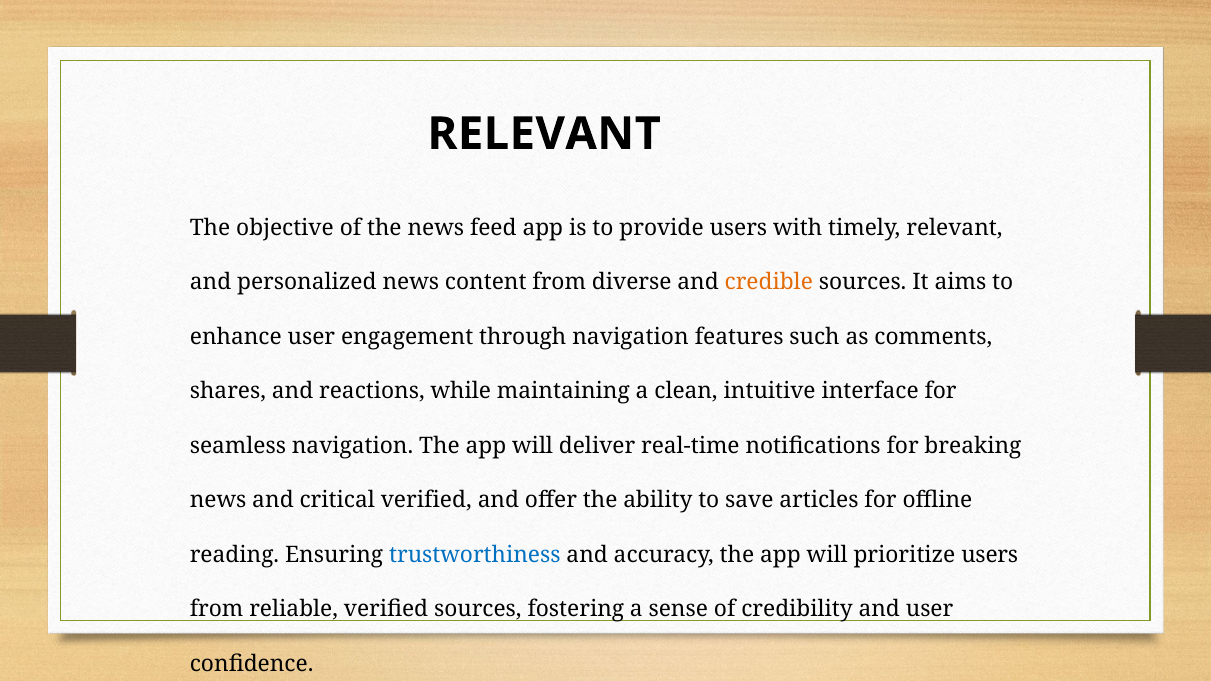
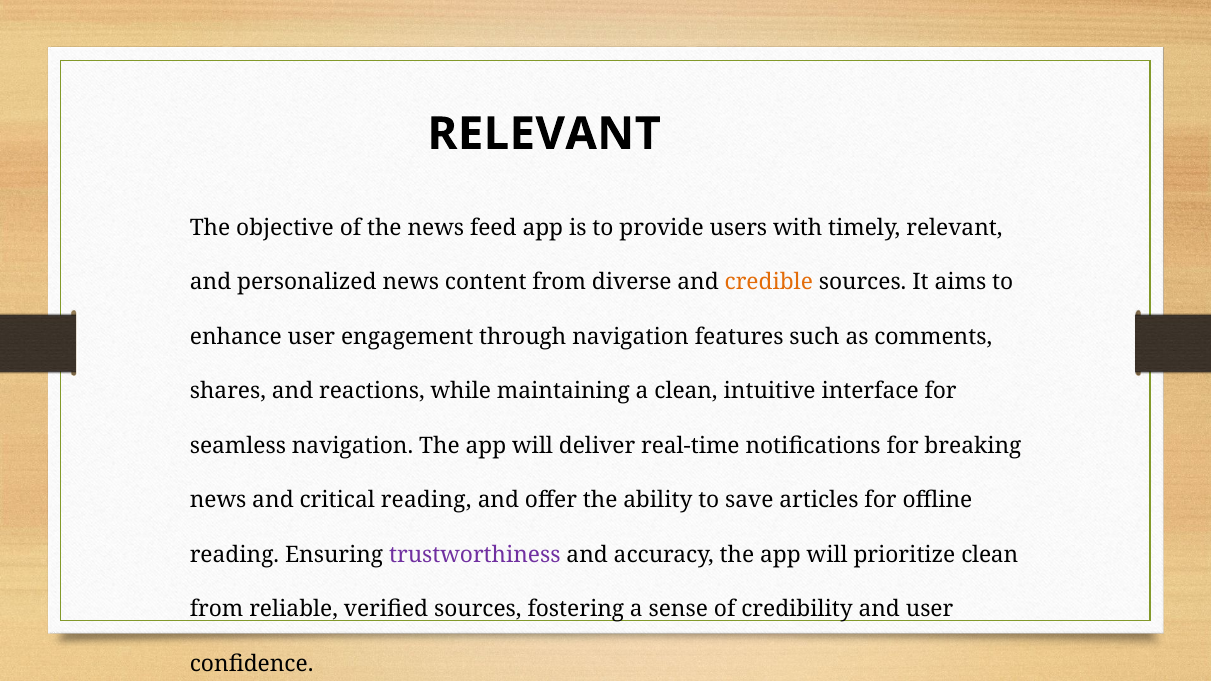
critical verified: verified -> reading
trustworthiness colour: blue -> purple
prioritize users: users -> clean
